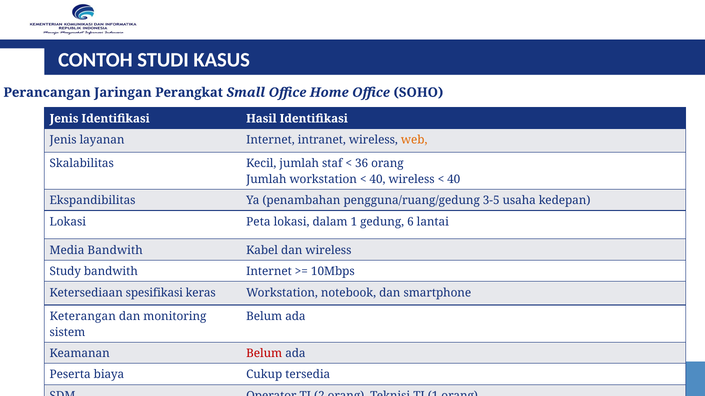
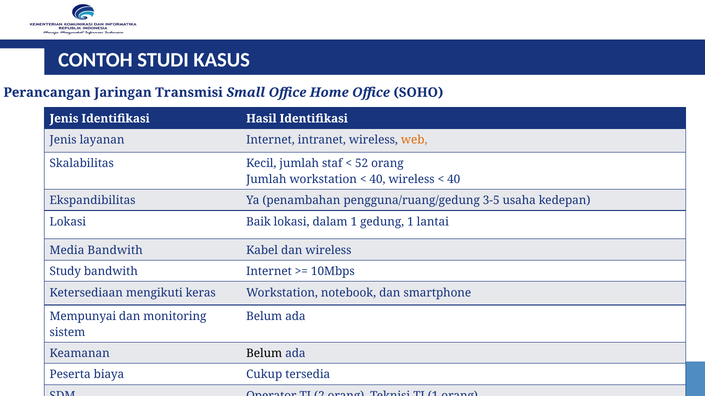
Perangkat: Perangkat -> Transmisi
36: 36 -> 52
Peta: Peta -> Baik
gedung 6: 6 -> 1
spesifikasi: spesifikasi -> mengikuti
Keterangan: Keterangan -> Mempunyai
Belum at (264, 354) colour: red -> black
